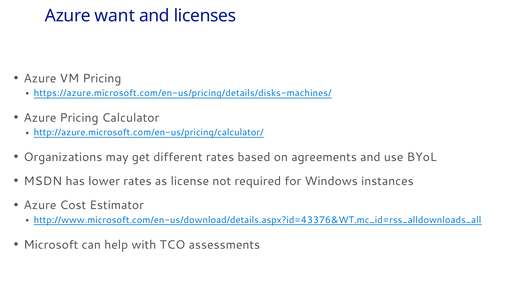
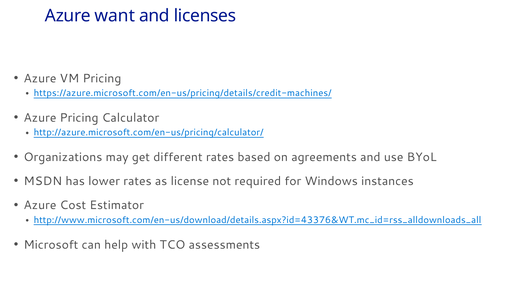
https://azure.microsoft.com/en-us/pricing/details/disks-machines/: https://azure.microsoft.com/en-us/pricing/details/disks-machines/ -> https://azure.microsoft.com/en-us/pricing/details/credit-machines/
